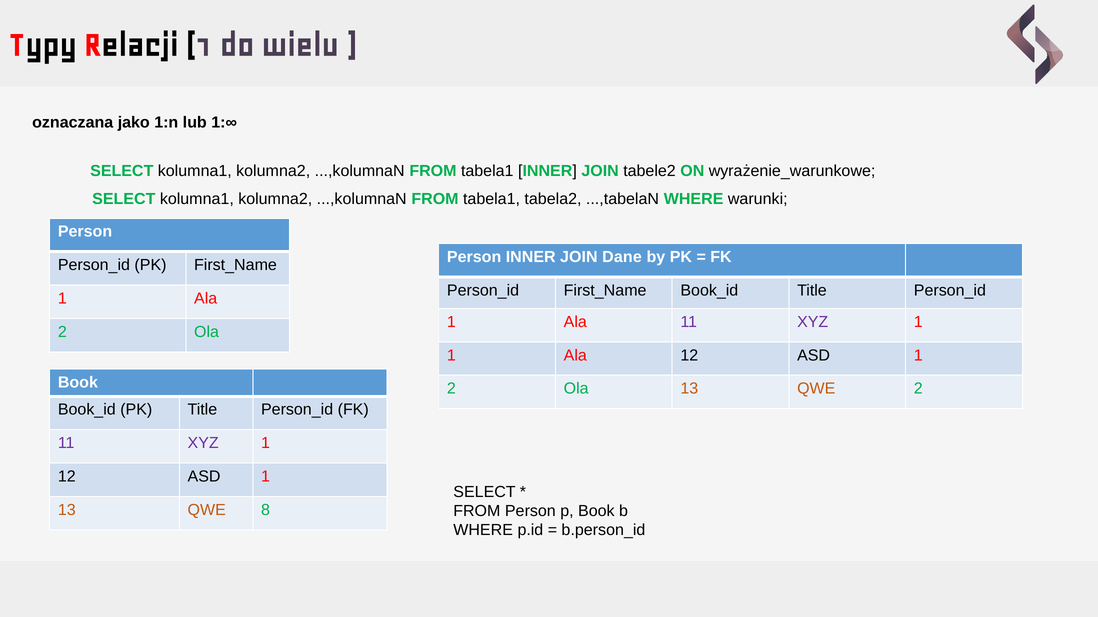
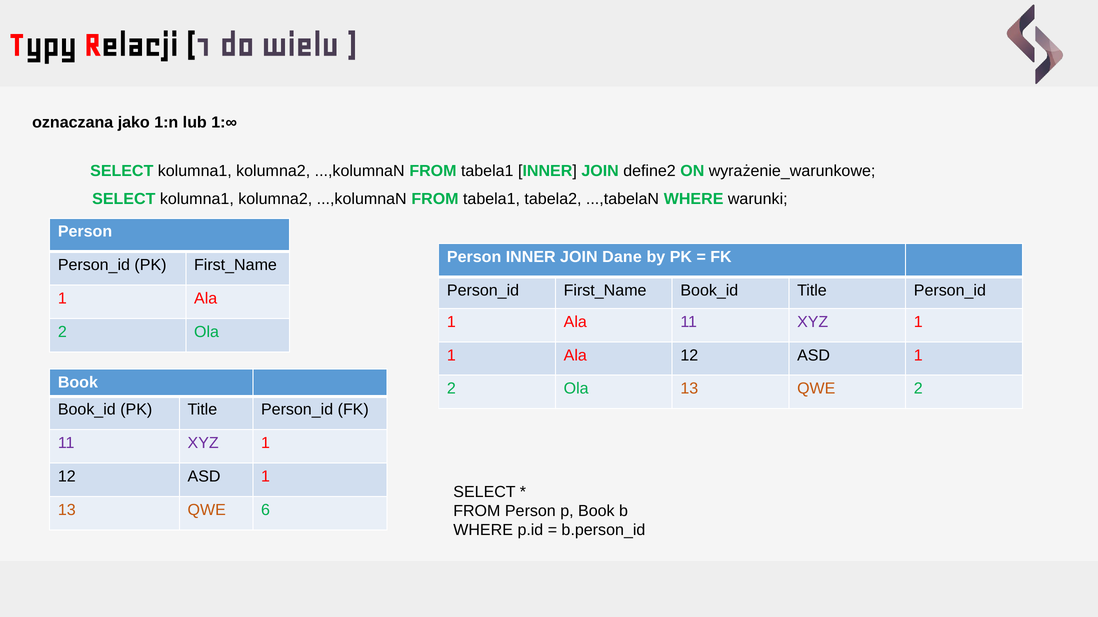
tabele2: tabele2 -> define2
8: 8 -> 6
